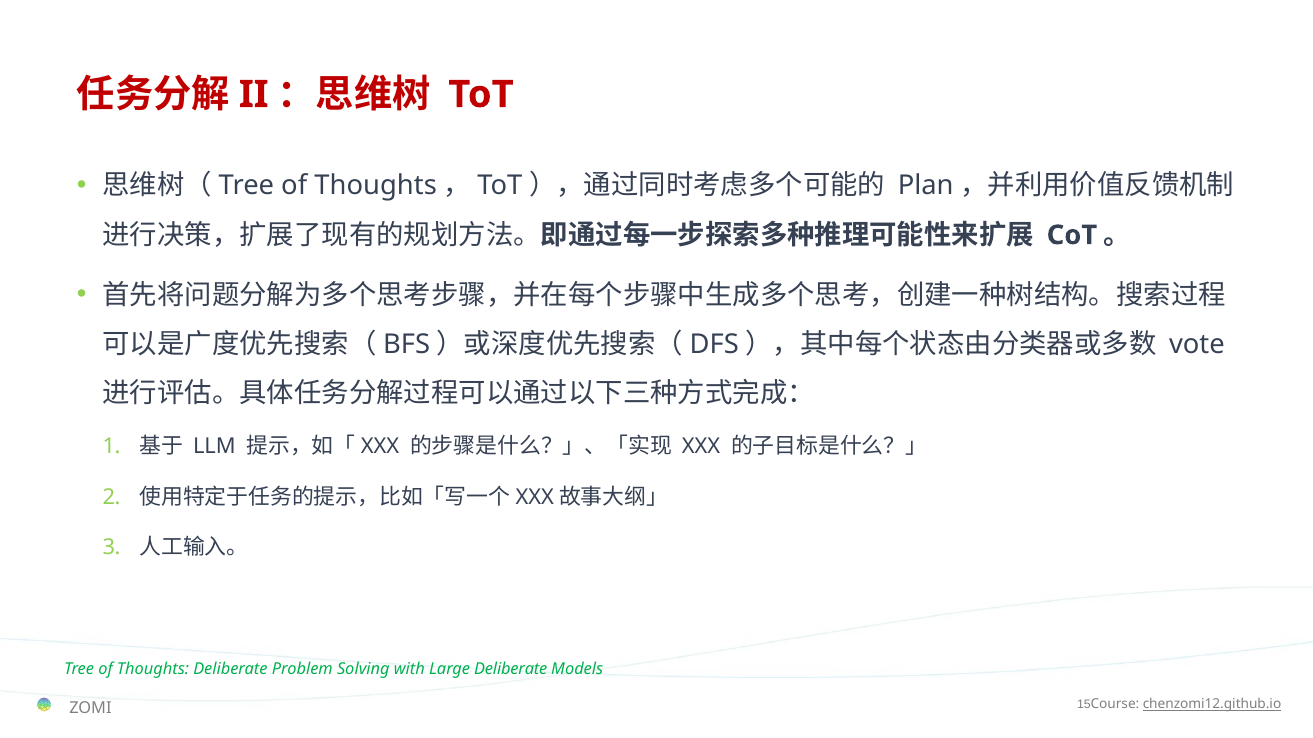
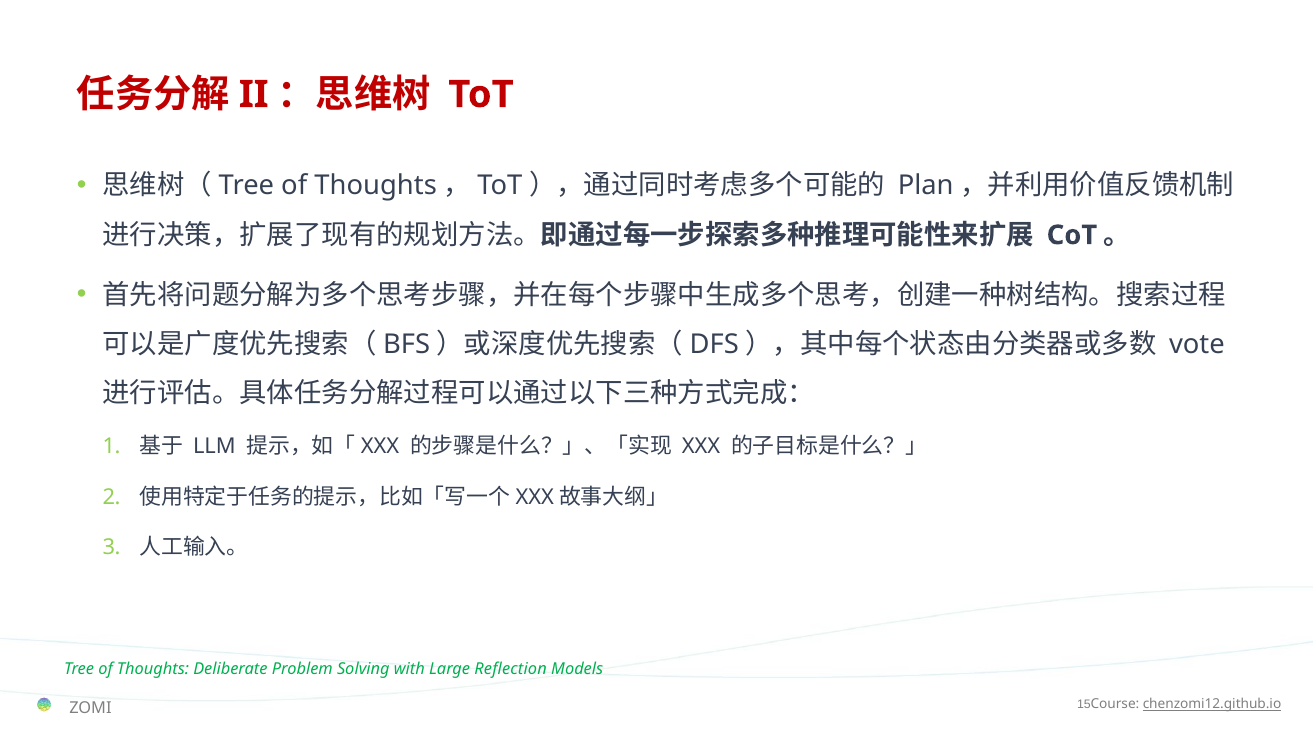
Large Deliberate: Deliberate -> Reflection
